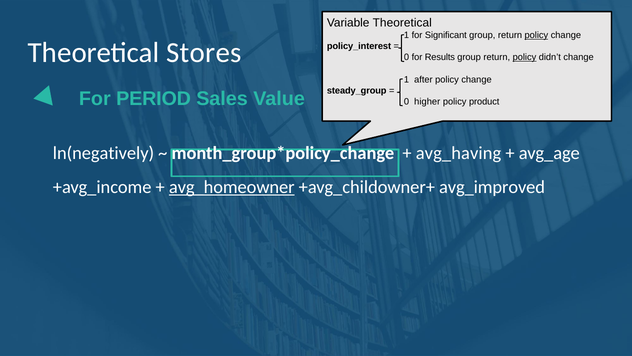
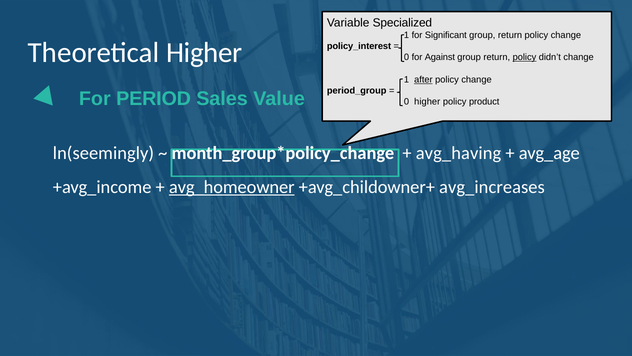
Variable Theoretical: Theoretical -> Specialized
policy at (536, 35) underline: present -> none
Theoretical Stores: Stores -> Higher
Results: Results -> Against
after underline: none -> present
steady_group: steady_group -> period_group
ln(negatively: ln(negatively -> ln(seemingly
avg_improved: avg_improved -> avg_increases
